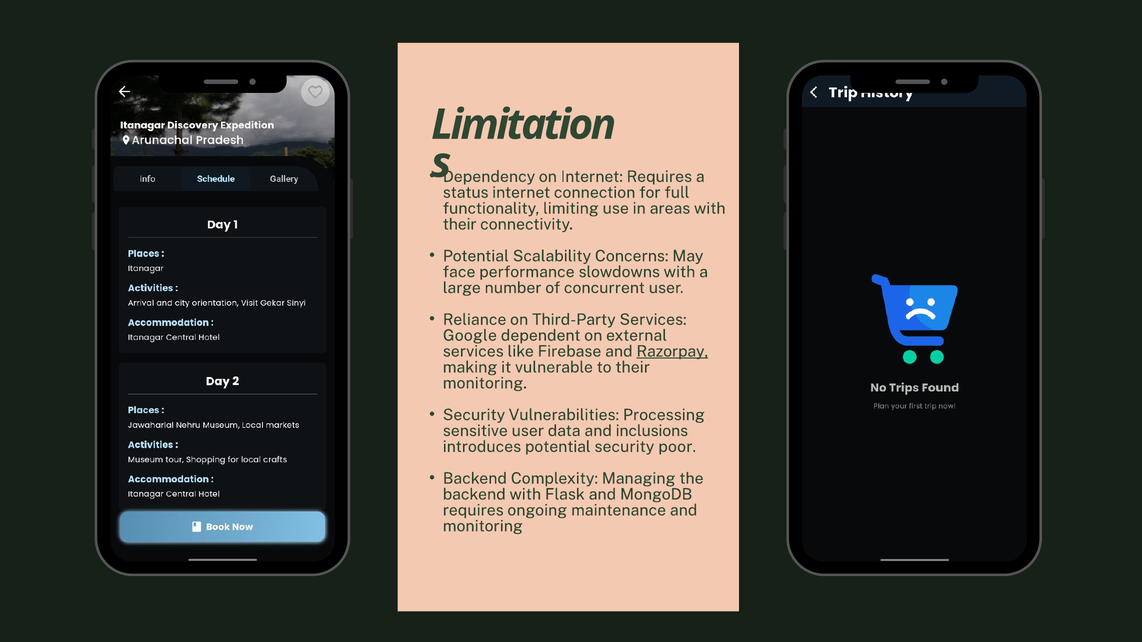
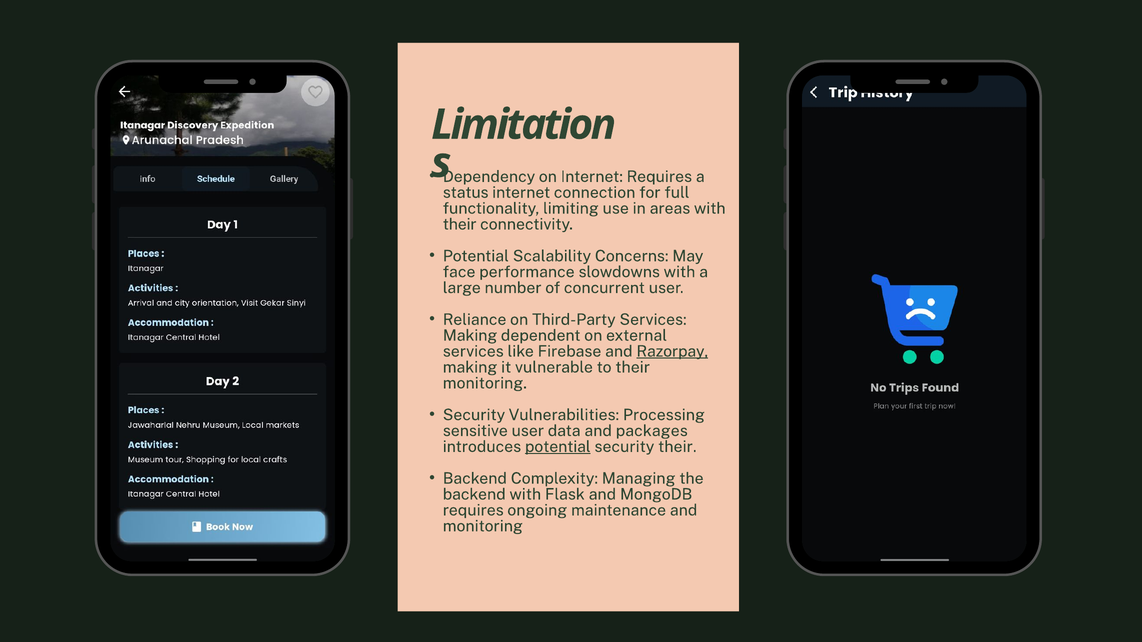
Google at (470, 336): Google -> Making
inclusions: inclusions -> packages
potential at (558, 447) underline: none -> present
security poor: poor -> their
